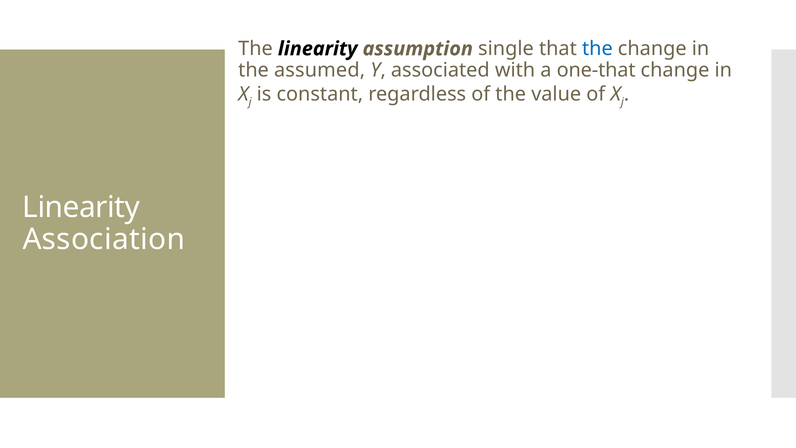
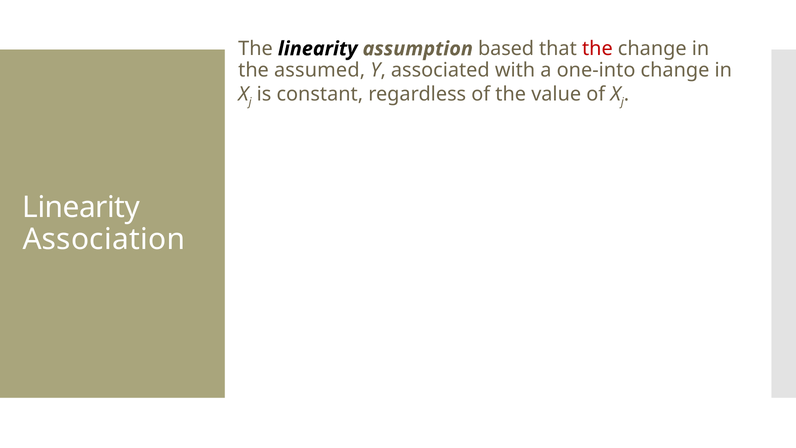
single: single -> based
the at (597, 49) colour: blue -> red
one-that: one-that -> one-into
